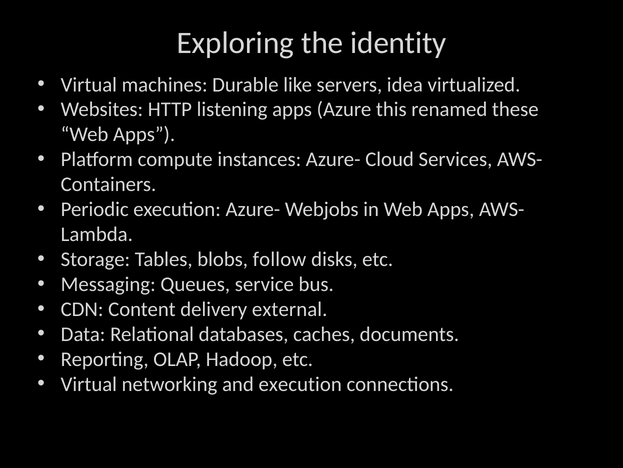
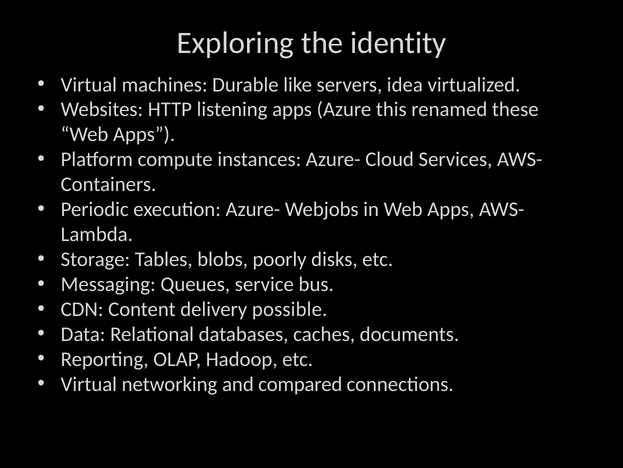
follow: follow -> poorly
external: external -> possible
and execution: execution -> compared
